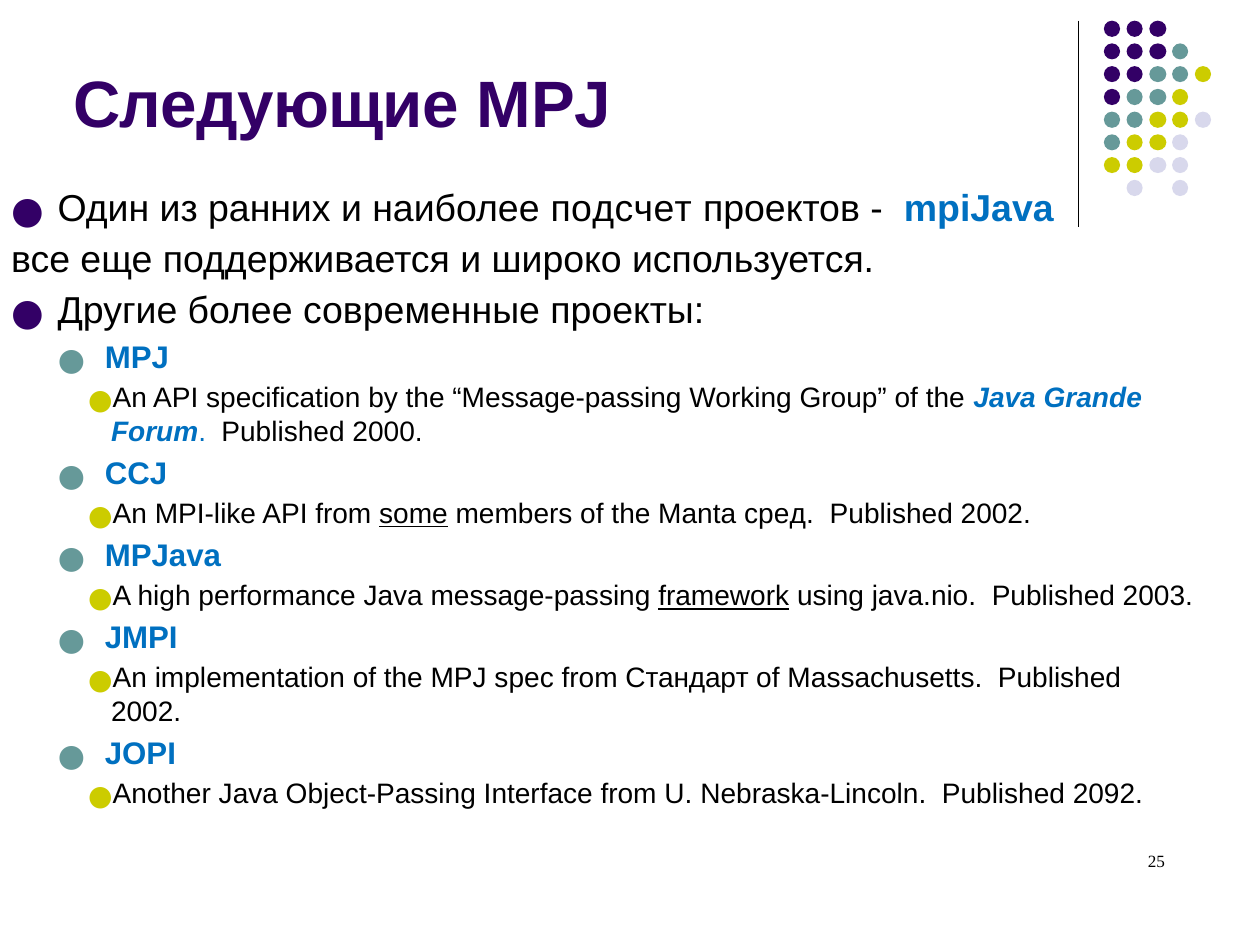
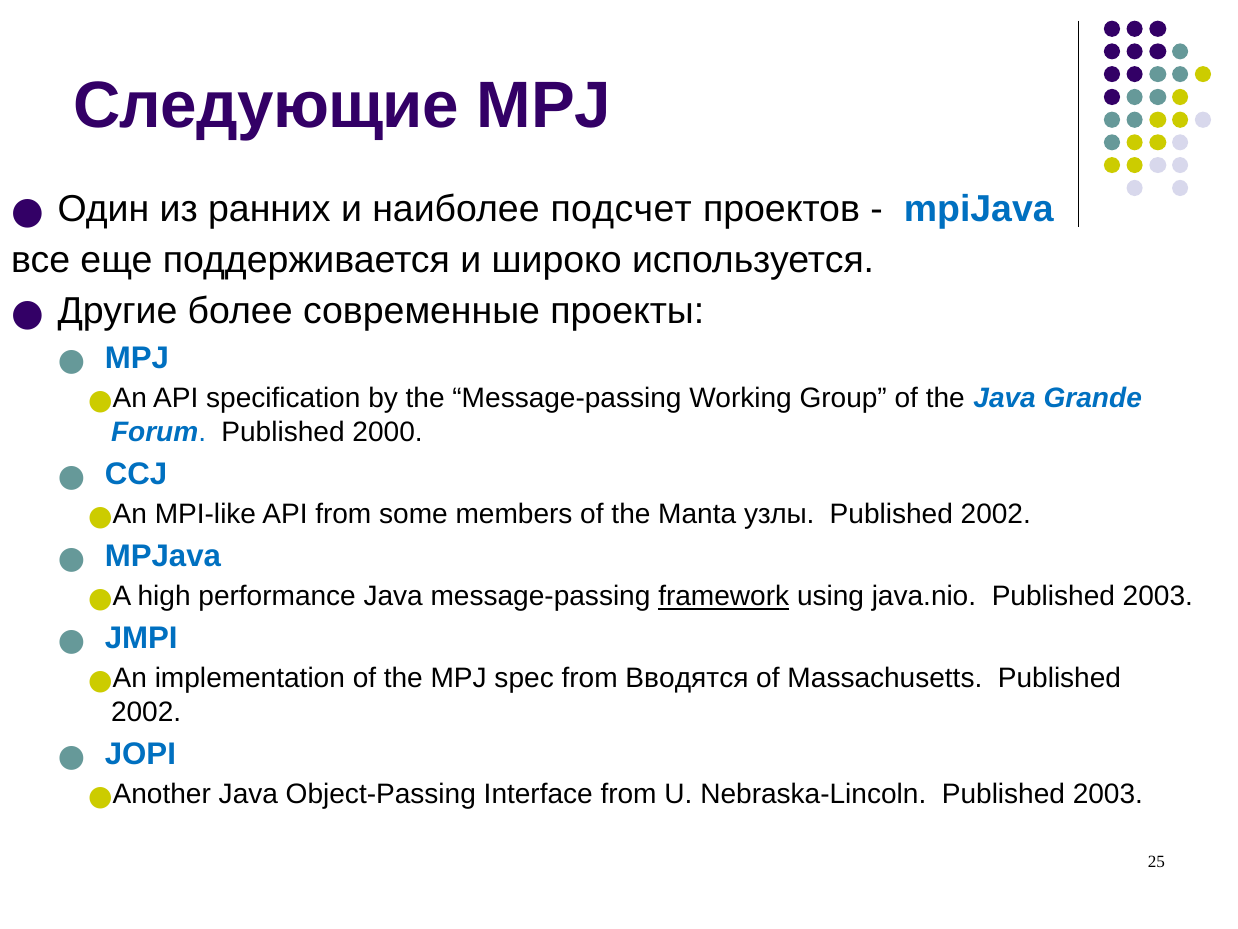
some underline: present -> none
сред: сред -> узлы
Стандарт: Стандарт -> Вводятся
Nebraska-Lincoln Published 2092: 2092 -> 2003
